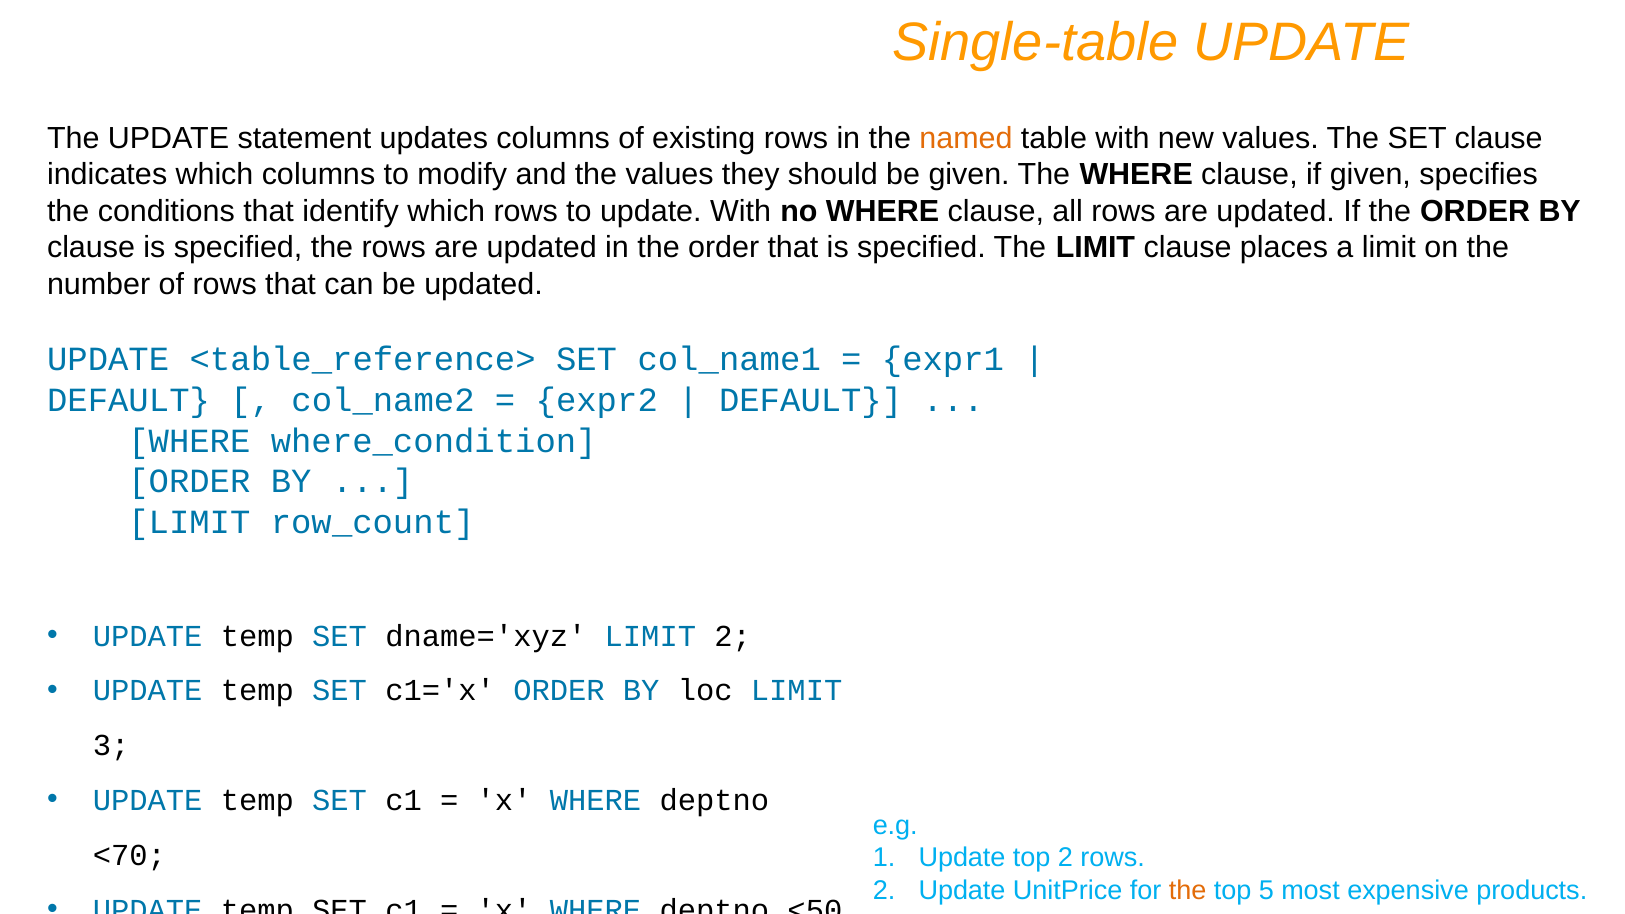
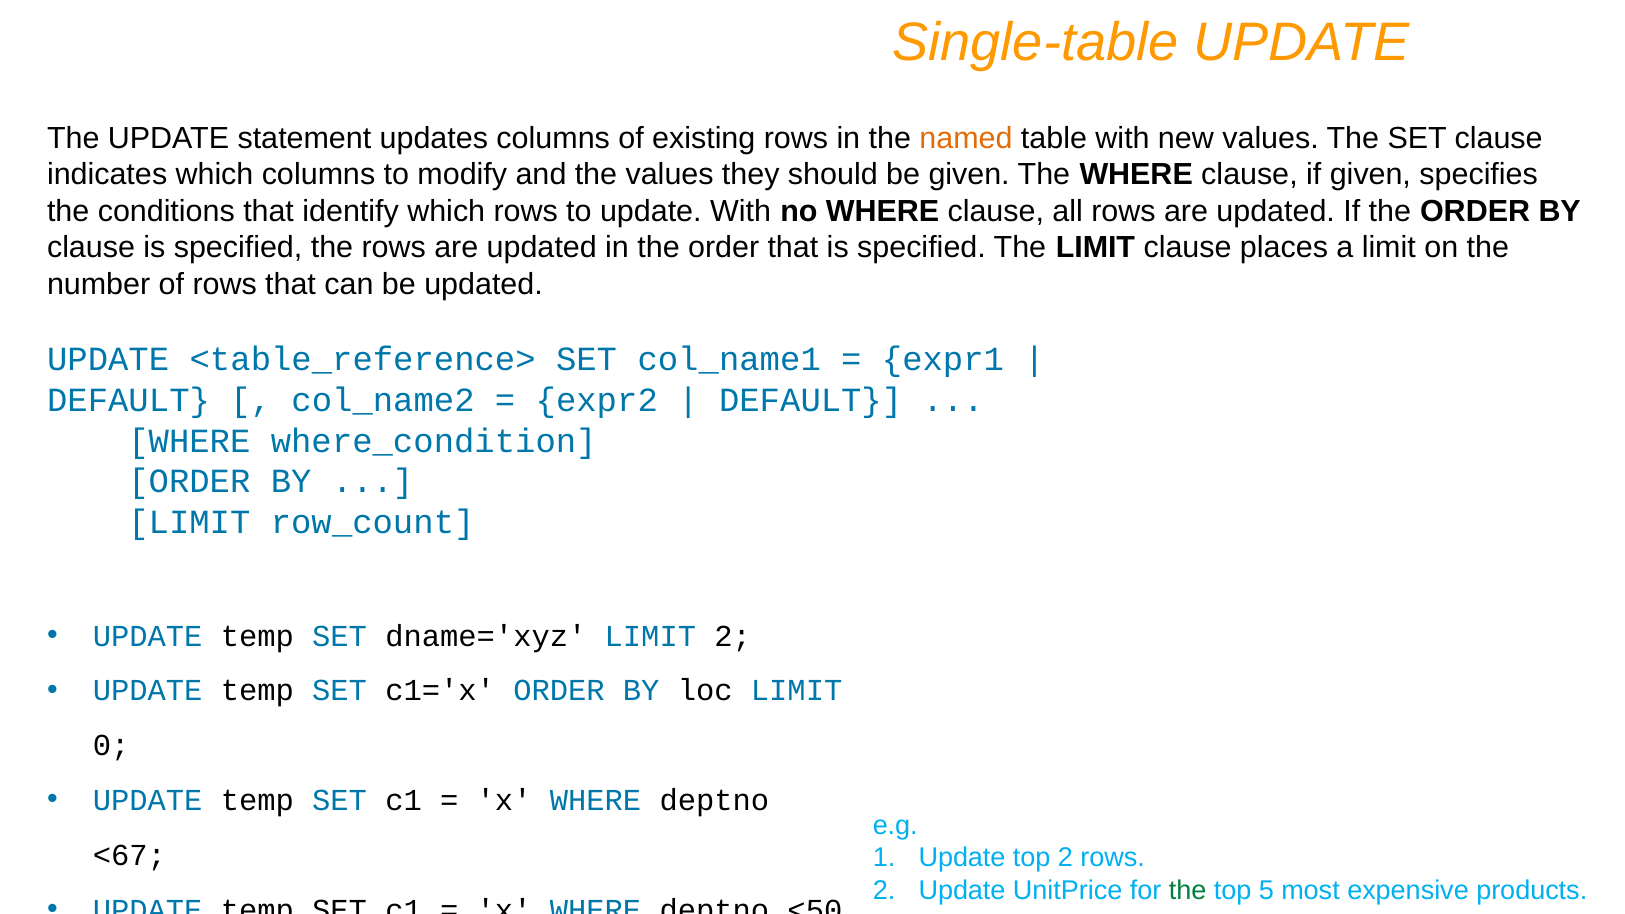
3: 3 -> 0
<70: <70 -> <67
the at (1188, 890) colour: orange -> green
